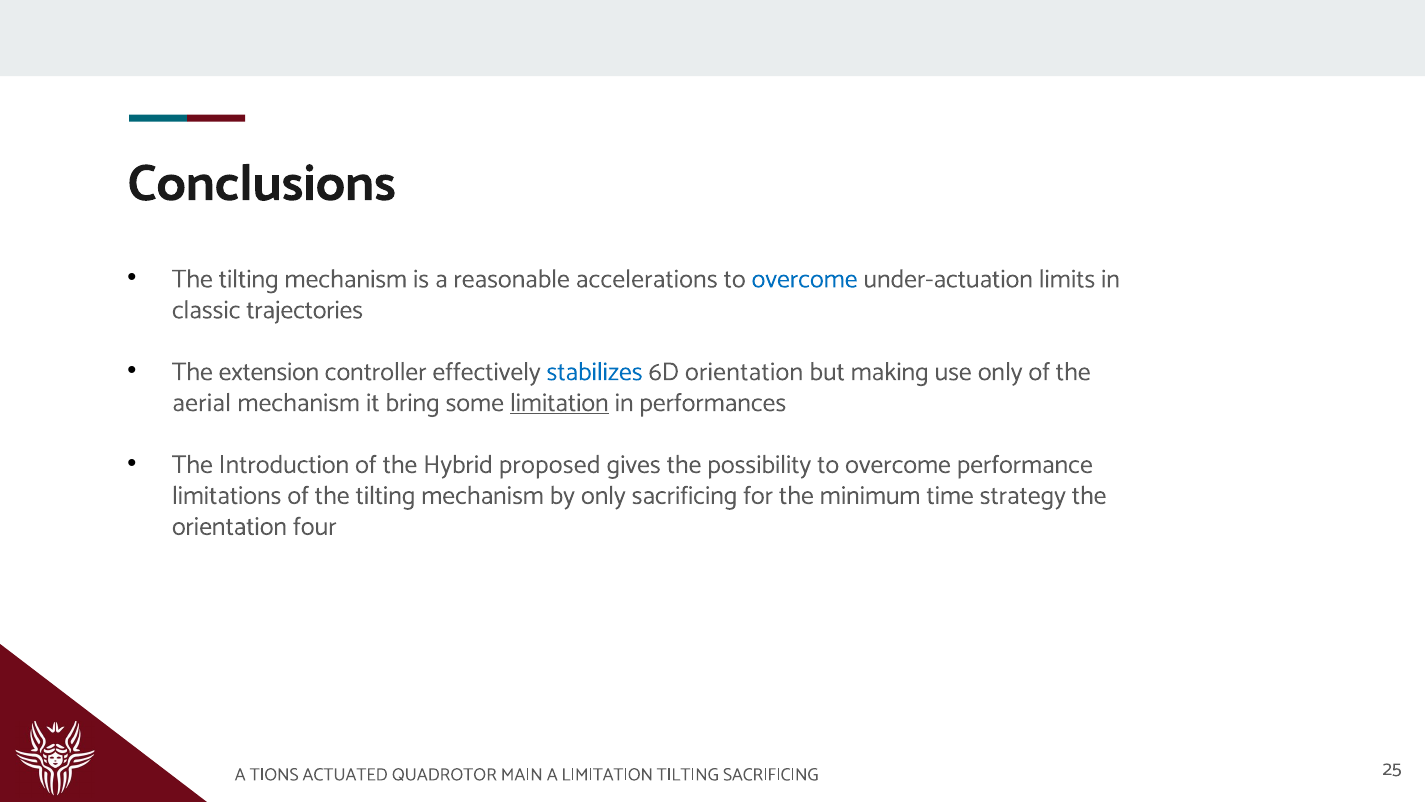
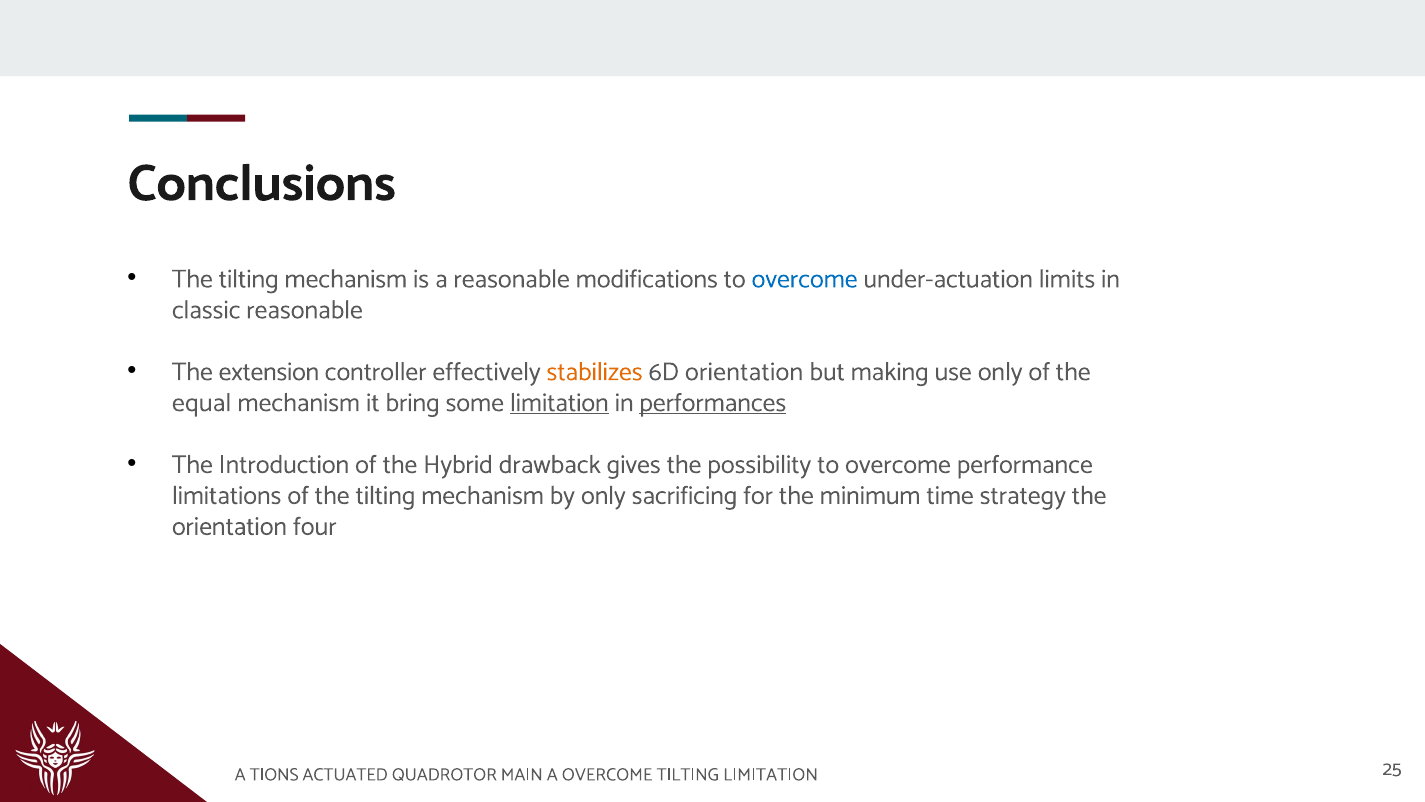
accelerations: accelerations -> modifications
classic trajectories: trajectories -> reasonable
stabilizes colour: blue -> orange
aerial: aerial -> equal
performances underline: none -> present
proposed: proposed -> drawback
A LIMITATION: LIMITATION -> OVERCOME
TILTING SACRIFICING: SACRIFICING -> LIMITATION
